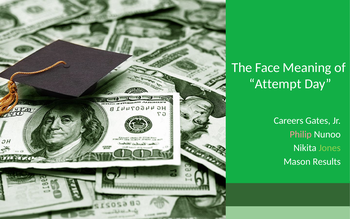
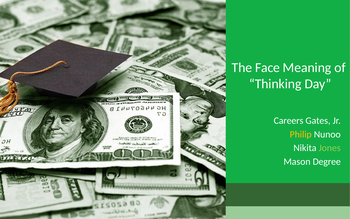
Attempt: Attempt -> Thinking
Philip colour: pink -> yellow
Results: Results -> Degree
